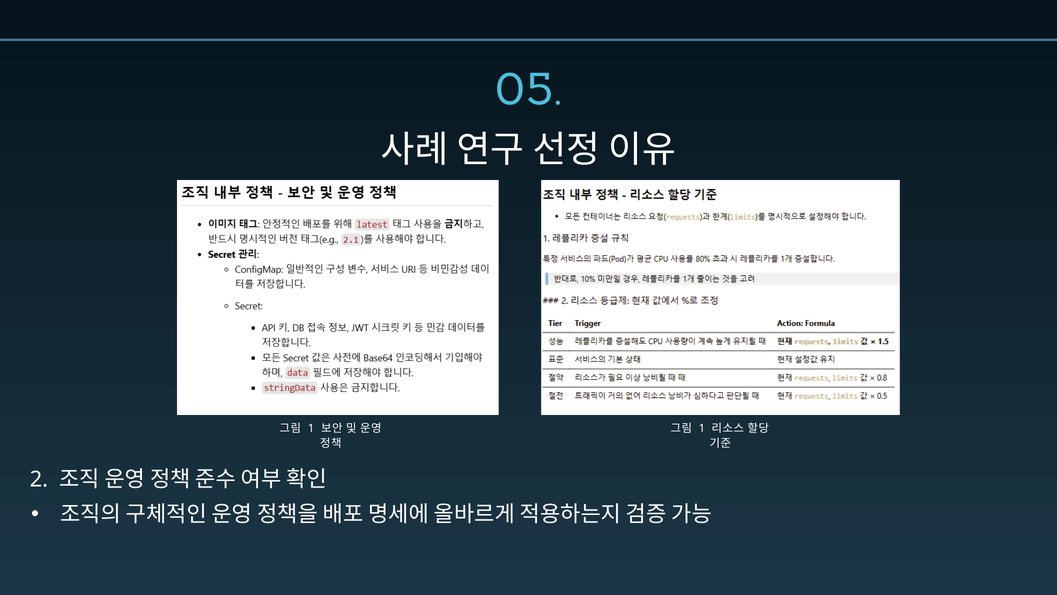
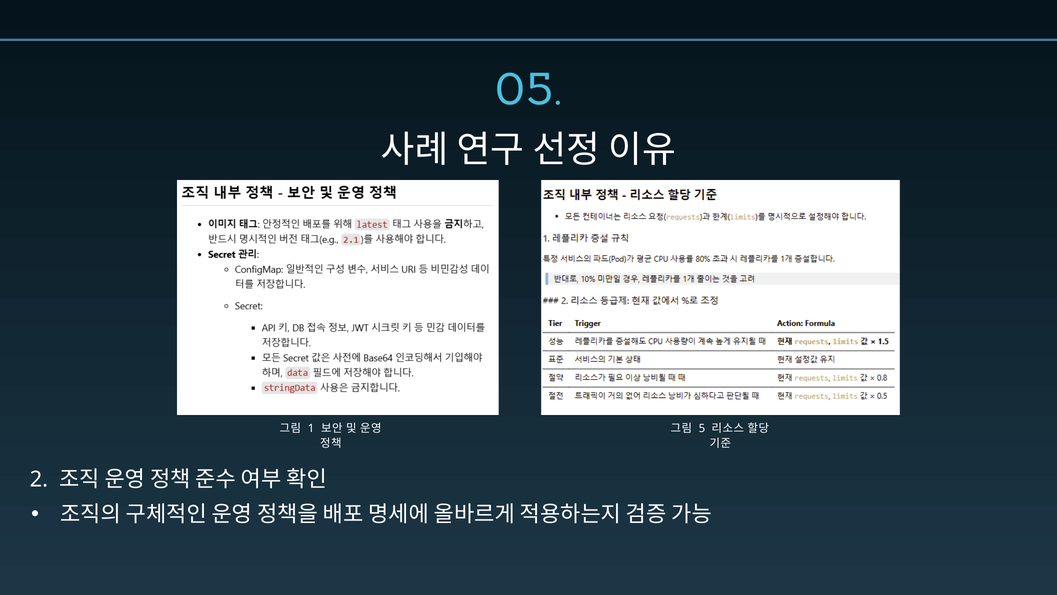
1 at (702, 428): 1 -> 5
